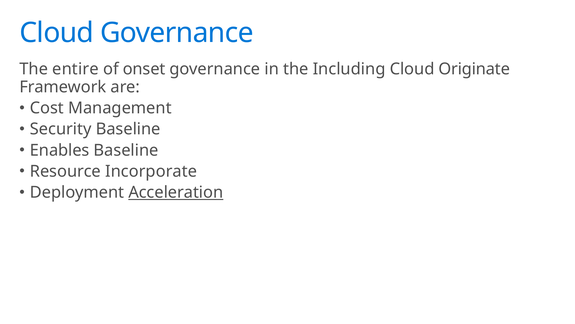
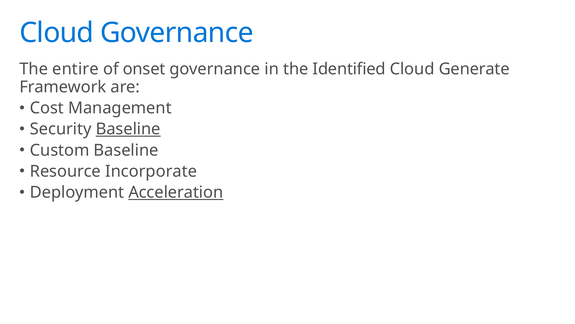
Including: Including -> Identified
Originate: Originate -> Generate
Baseline at (128, 129) underline: none -> present
Enables: Enables -> Custom
